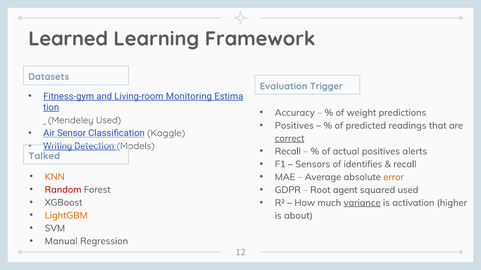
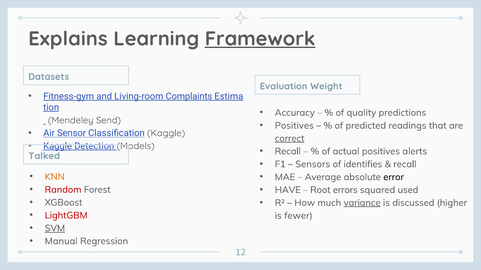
Learned: Learned -> Explains
Framework underline: none -> present
Trigger: Trigger -> Weight
Monitoring: Monitoring -> Complaints
weight: weight -> quality
Mendeley Used: Used -> Send
Writing at (58, 146): Writing -> Kaggle
error colour: orange -> black
GDPR: GDPR -> HAVE
agent: agent -> errors
activation: activation -> discussed
LightGBM colour: orange -> red
about: about -> fewer
SVM underline: none -> present
